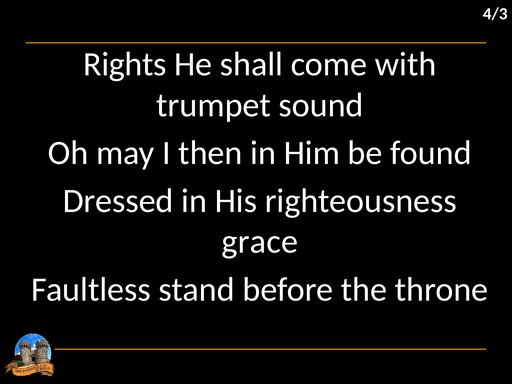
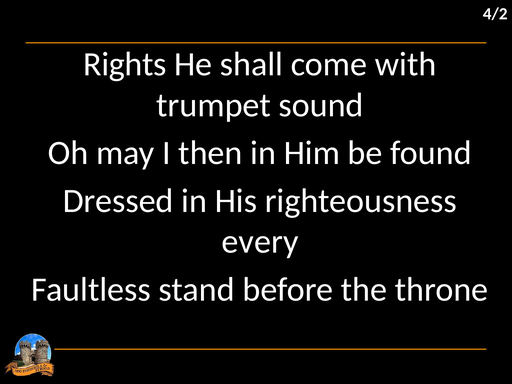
4/3: 4/3 -> 4/2
grace: grace -> every
